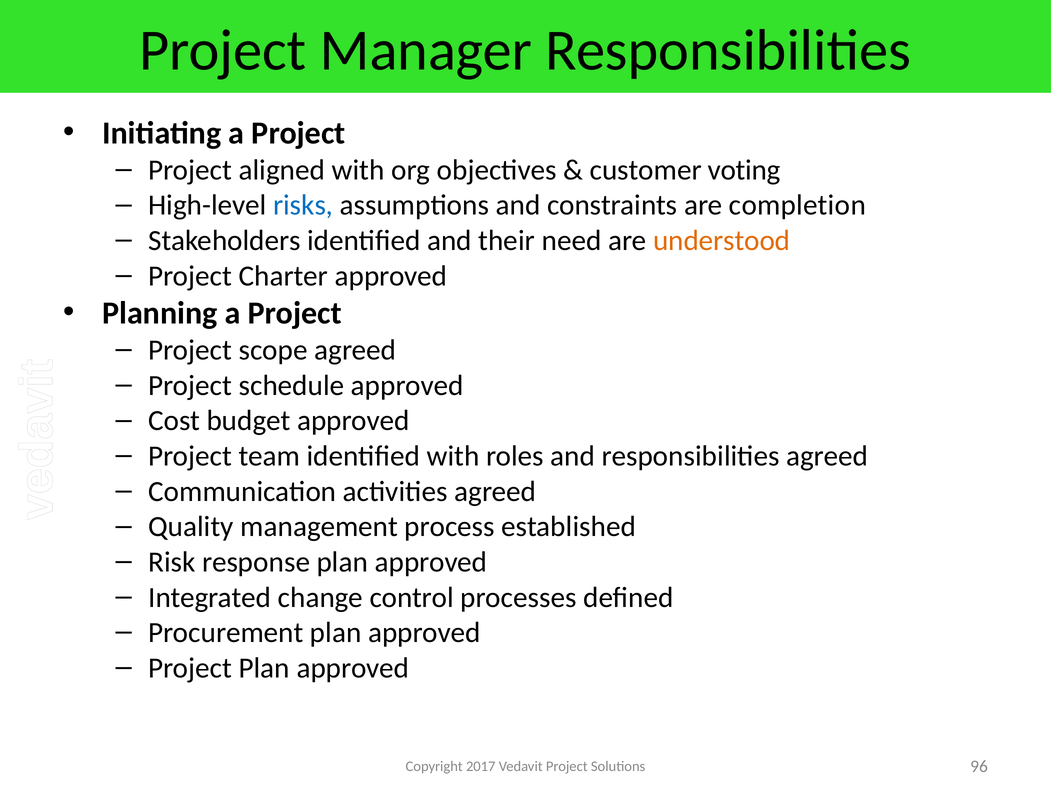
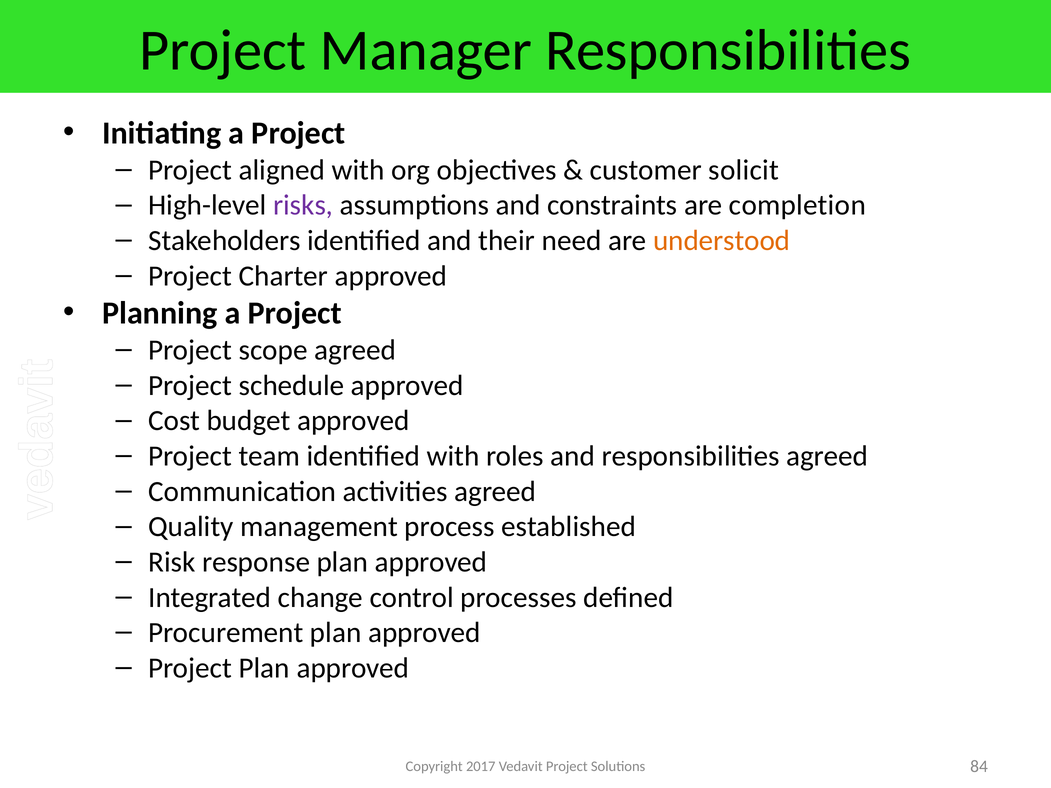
voting: voting -> solicit
risks colour: blue -> purple
96: 96 -> 84
